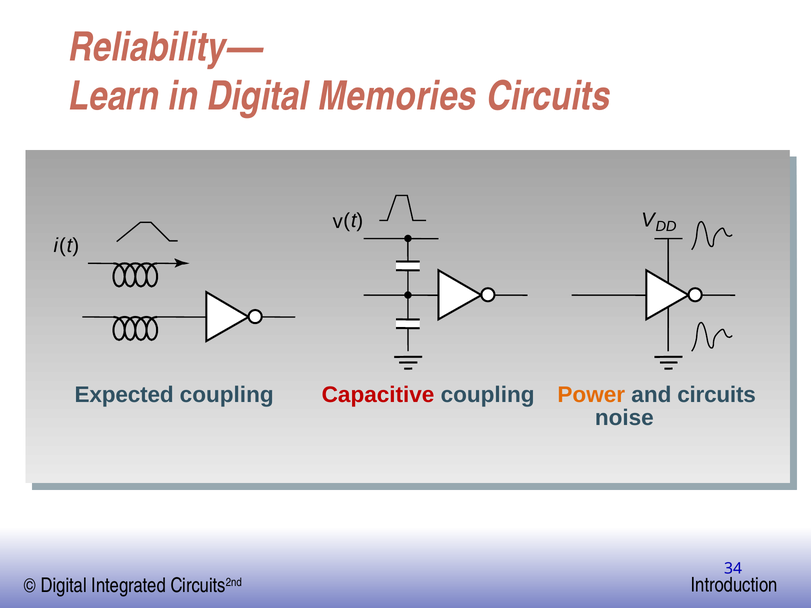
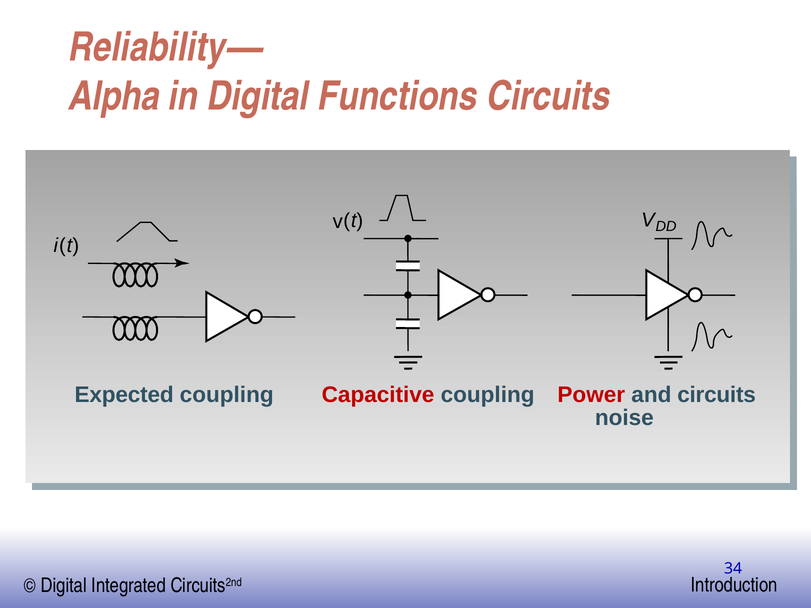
Learn: Learn -> Alpha
Memories: Memories -> Functions
Power colour: orange -> red
